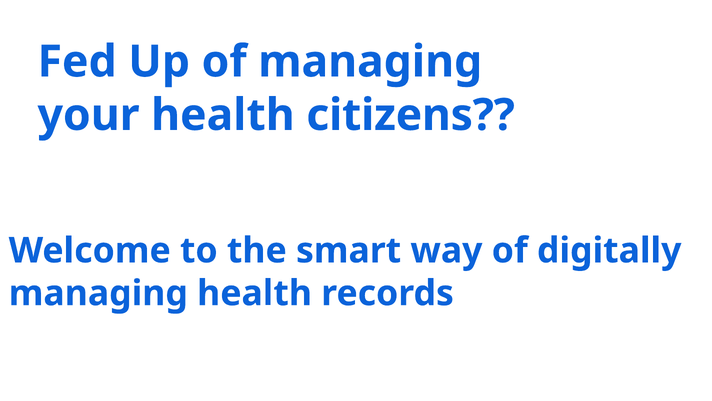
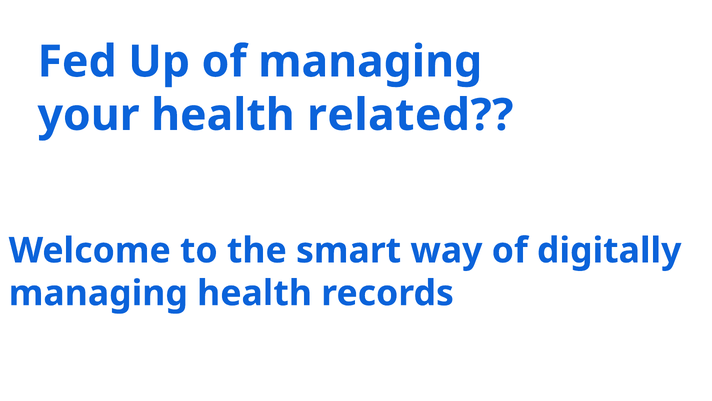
citizens: citizens -> related
